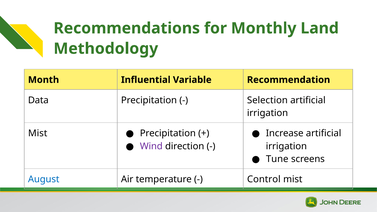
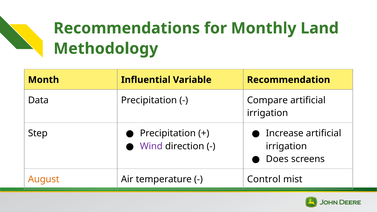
Selection: Selection -> Compare
Mist at (38, 133): Mist -> Step
Tune: Tune -> Does
August colour: blue -> orange
